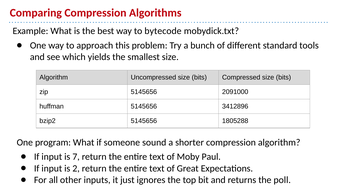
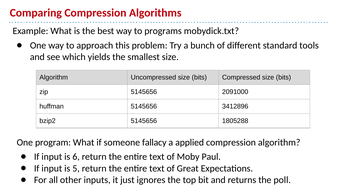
bytecode: bytecode -> programs
sound: sound -> fallacy
shorter: shorter -> applied
7: 7 -> 6
2: 2 -> 5
